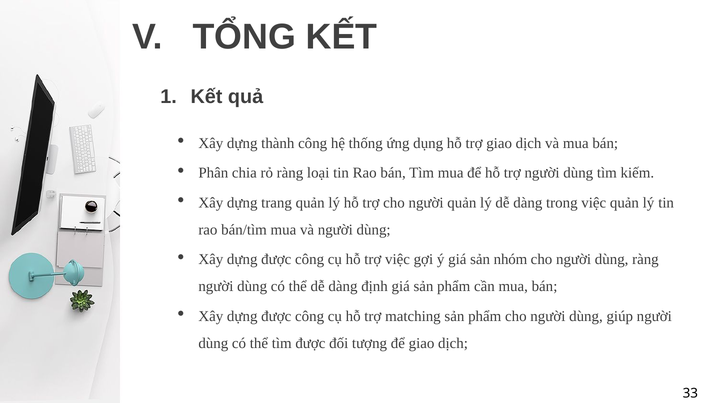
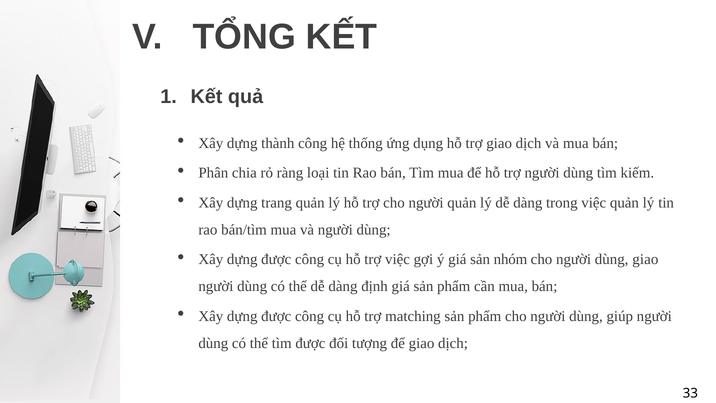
dùng ràng: ràng -> giao
